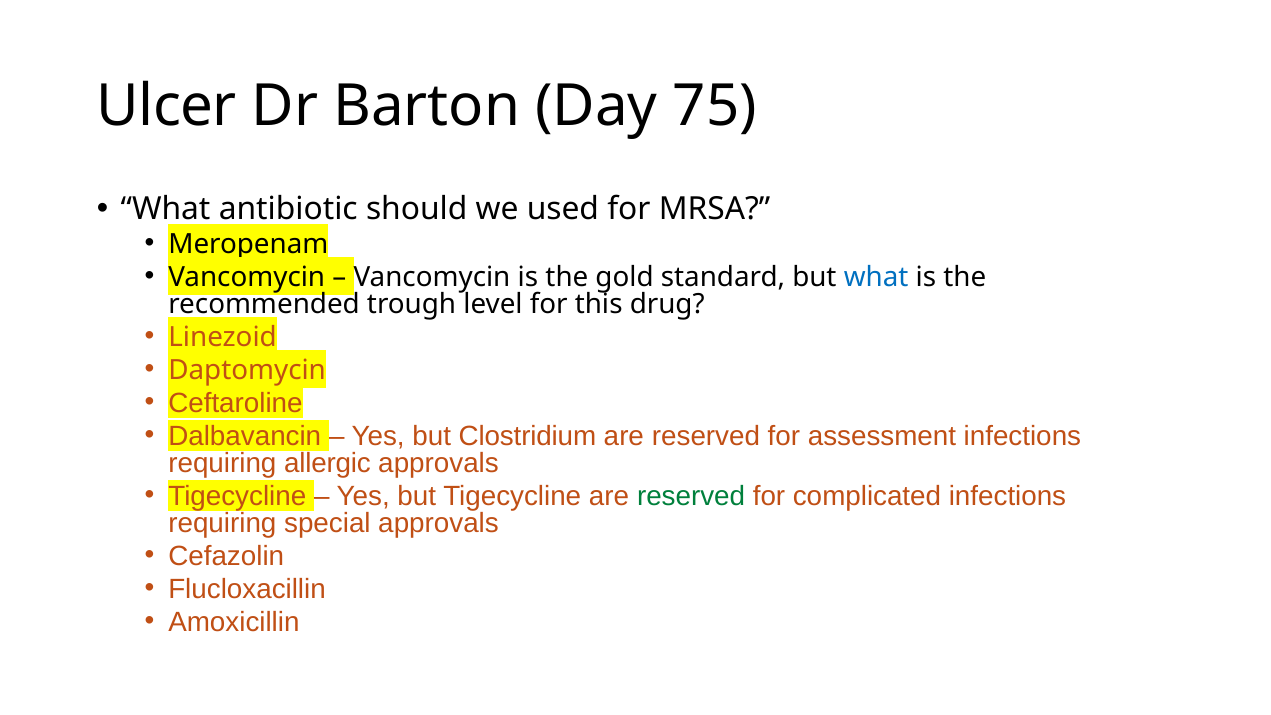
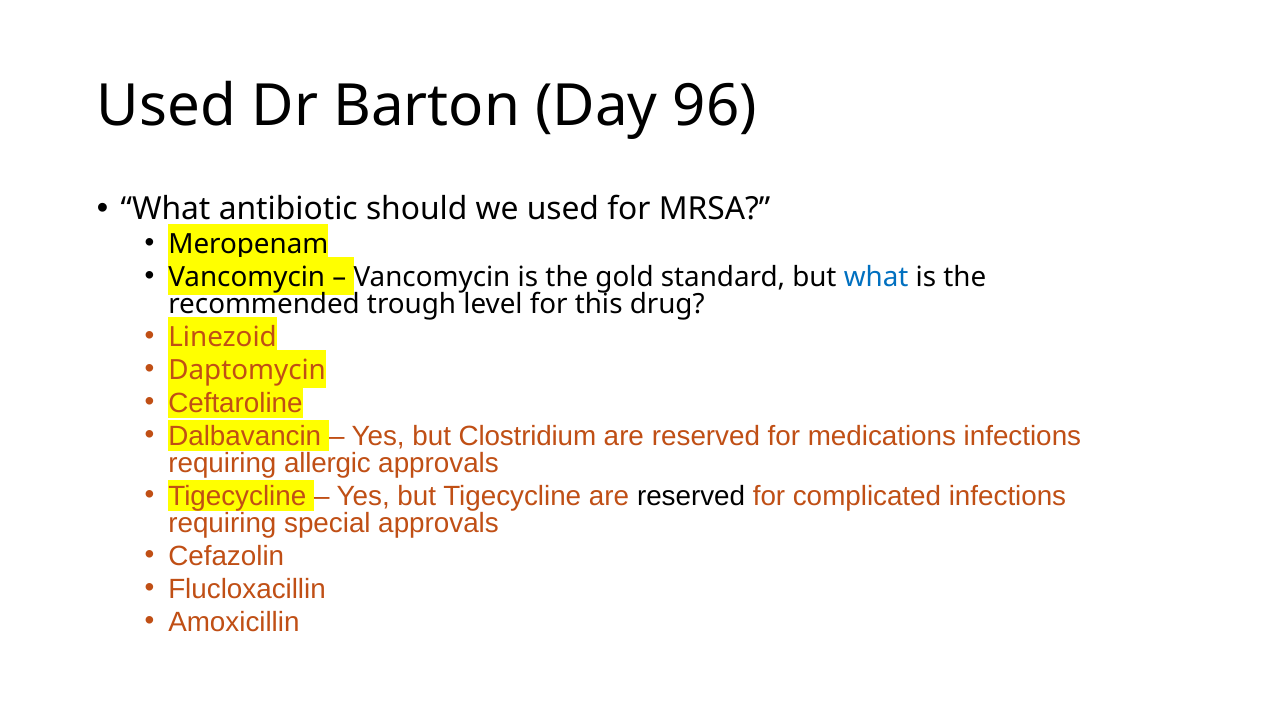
Ulcer at (167, 107): Ulcer -> Used
75: 75 -> 96
assessment: assessment -> medications
reserved at (691, 496) colour: green -> black
